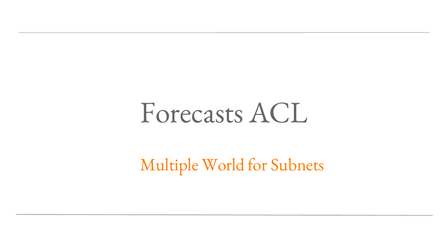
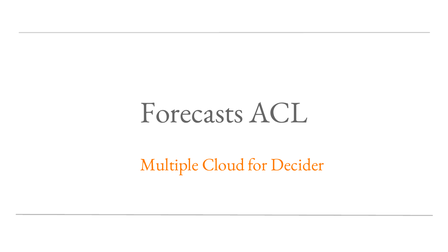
World: World -> Cloud
Subnets: Subnets -> Decider
